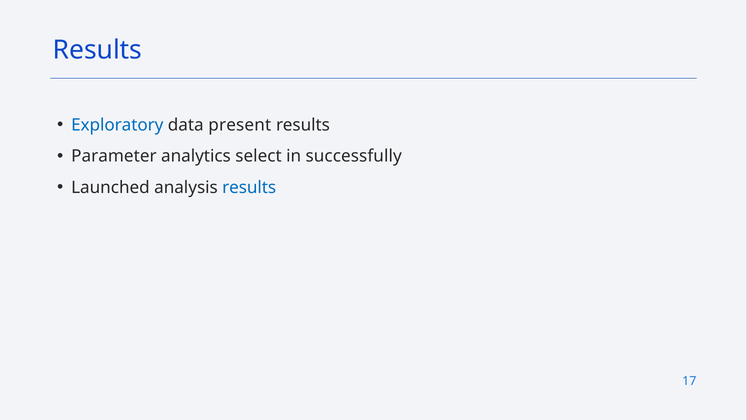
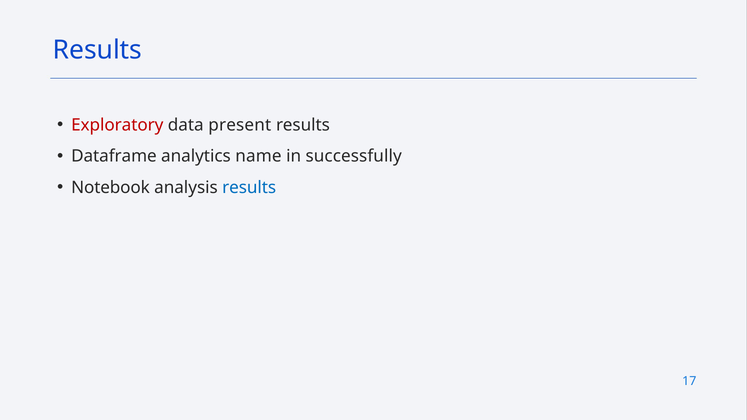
Exploratory colour: blue -> red
Parameter: Parameter -> Dataframe
select: select -> name
Launched: Launched -> Notebook
